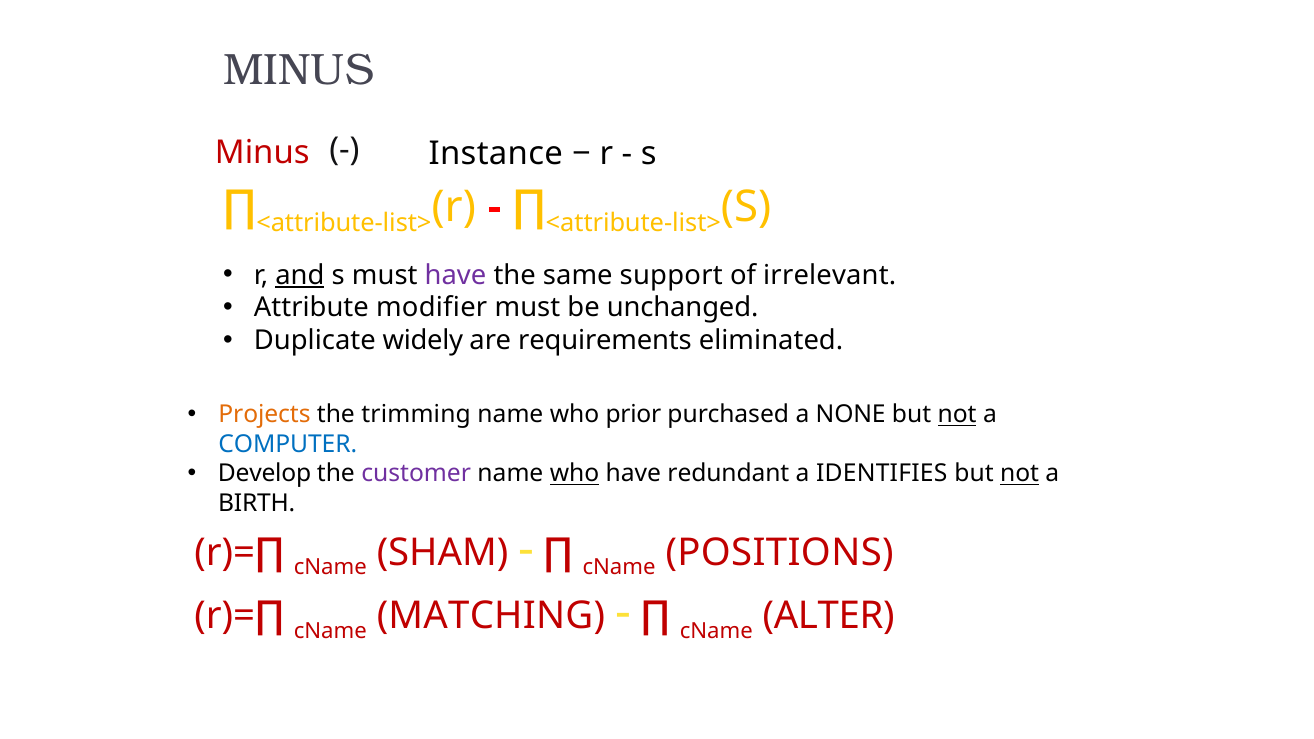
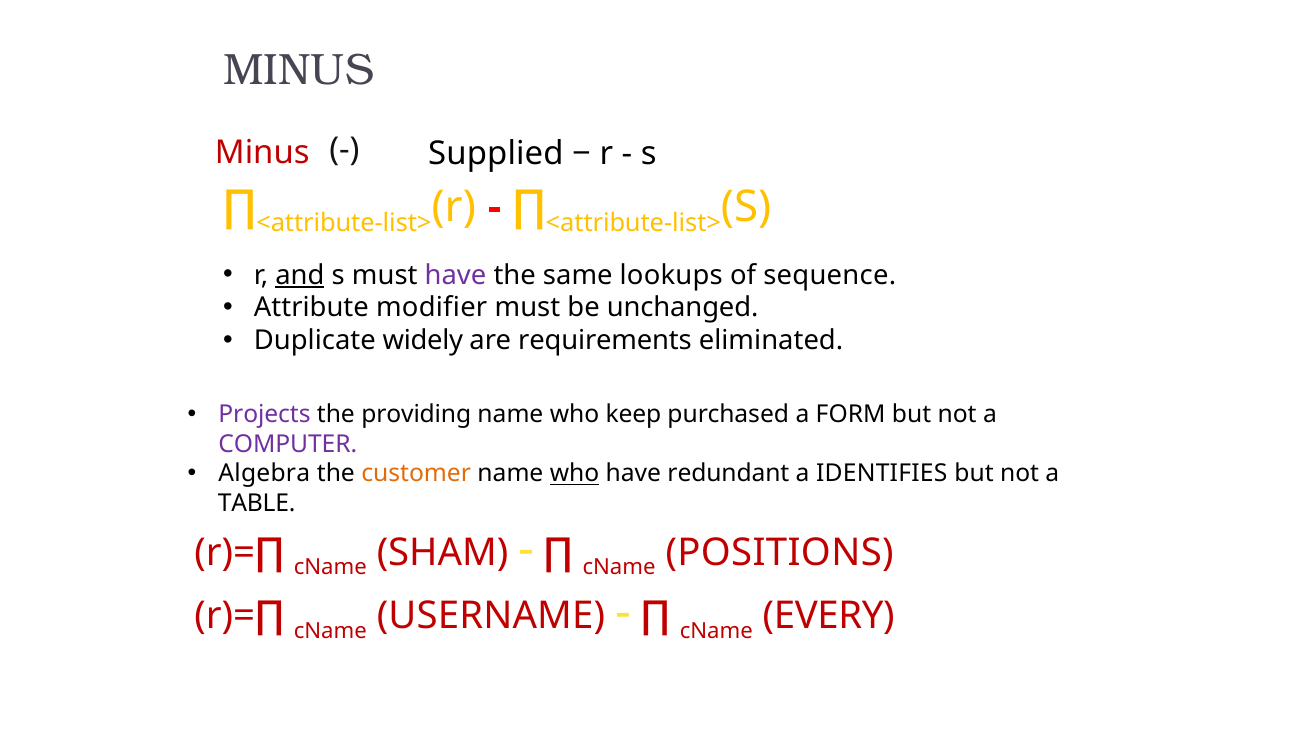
Instance: Instance -> Supplied
support: support -> lookups
irrelevant: irrelevant -> sequence
Projects colour: orange -> purple
trimming: trimming -> providing
prior: prior -> keep
NONE: NONE -> FORM
not at (957, 415) underline: present -> none
COMPUTER colour: blue -> purple
Develop: Develop -> Algebra
customer colour: purple -> orange
not at (1020, 474) underline: present -> none
BIRTH: BIRTH -> TABLE
MATCHING: MATCHING -> USERNAME
ALTER: ALTER -> EVERY
